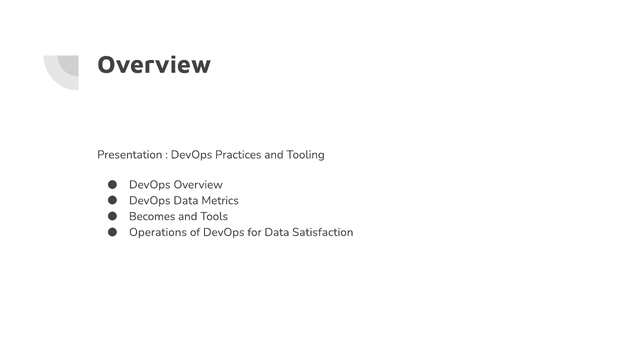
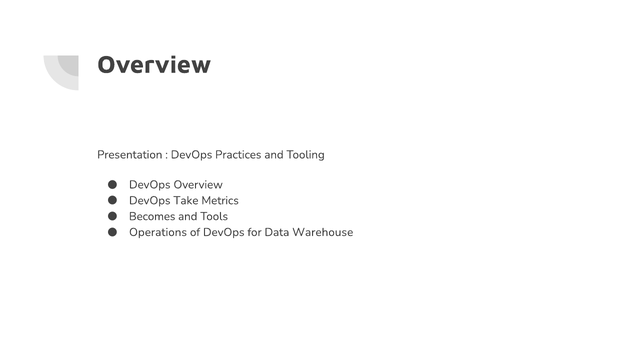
DevOps Data: Data -> Take
Satisfaction: Satisfaction -> Warehouse
